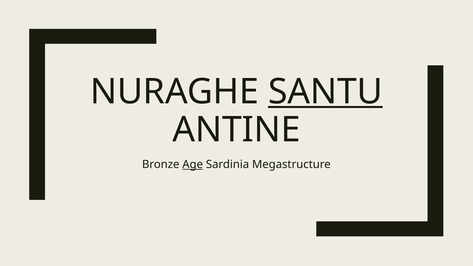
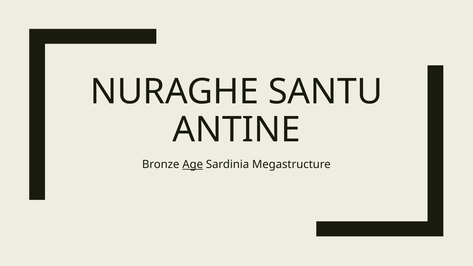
SANTU underline: present -> none
